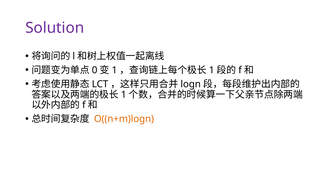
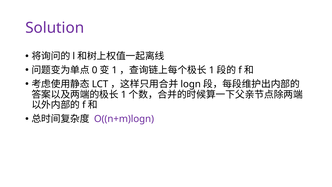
O((n+m)logn colour: orange -> purple
